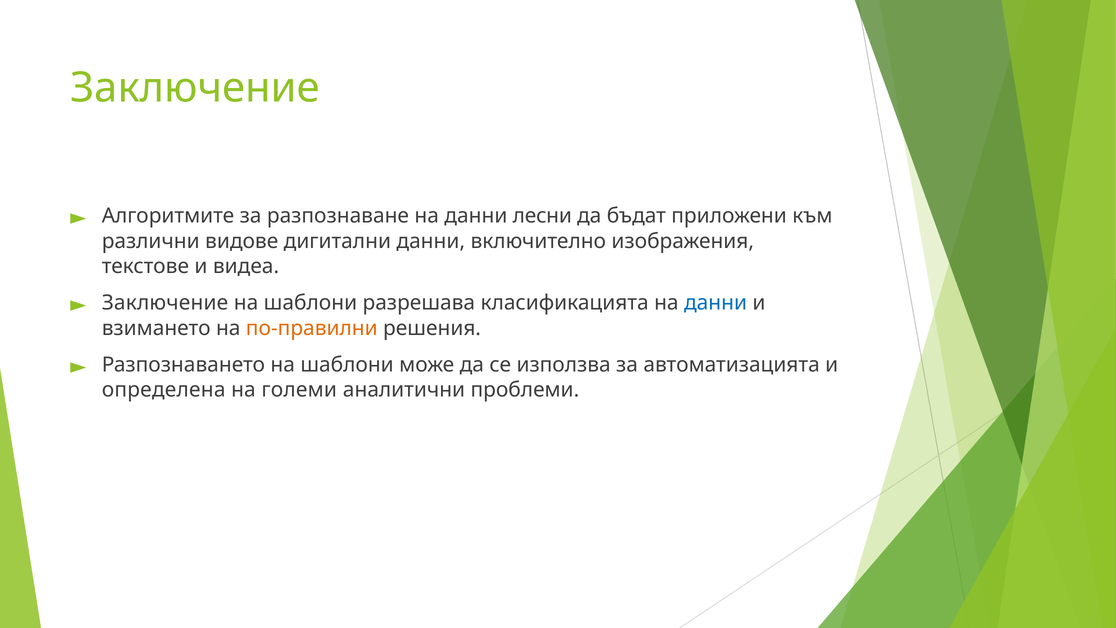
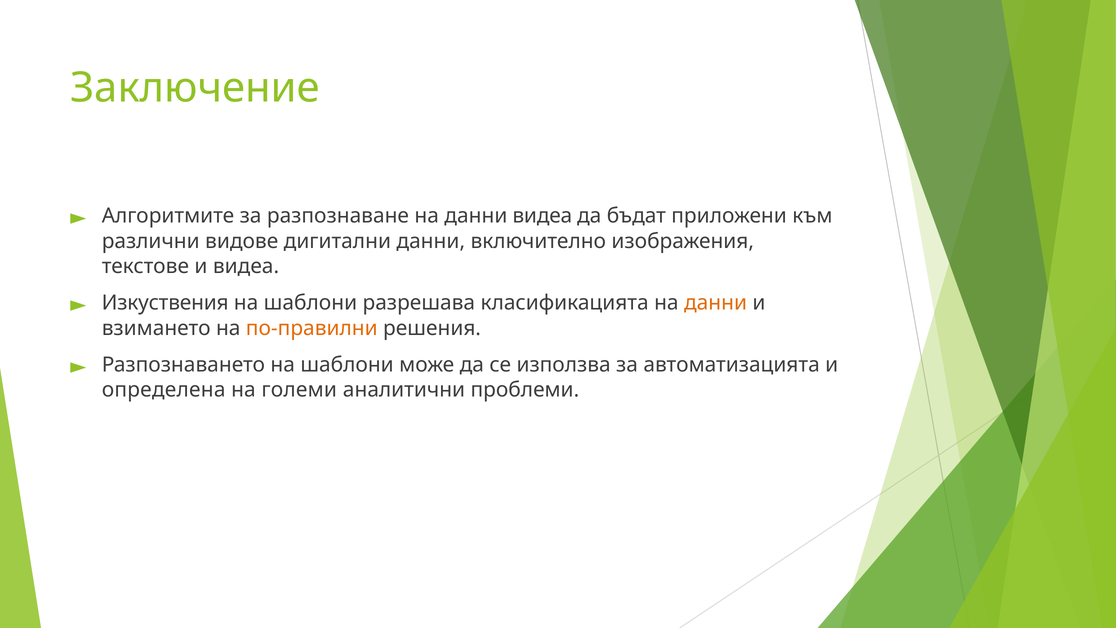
данни лесни: лесни -> видеа
Заключение at (165, 303): Заключение -> Изкуствения
данни at (716, 303) colour: blue -> orange
